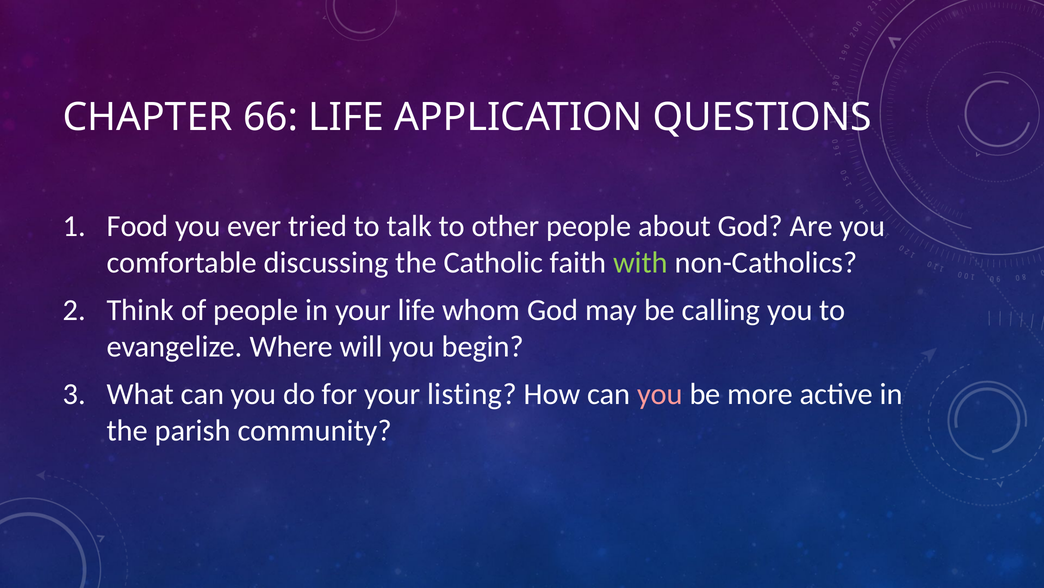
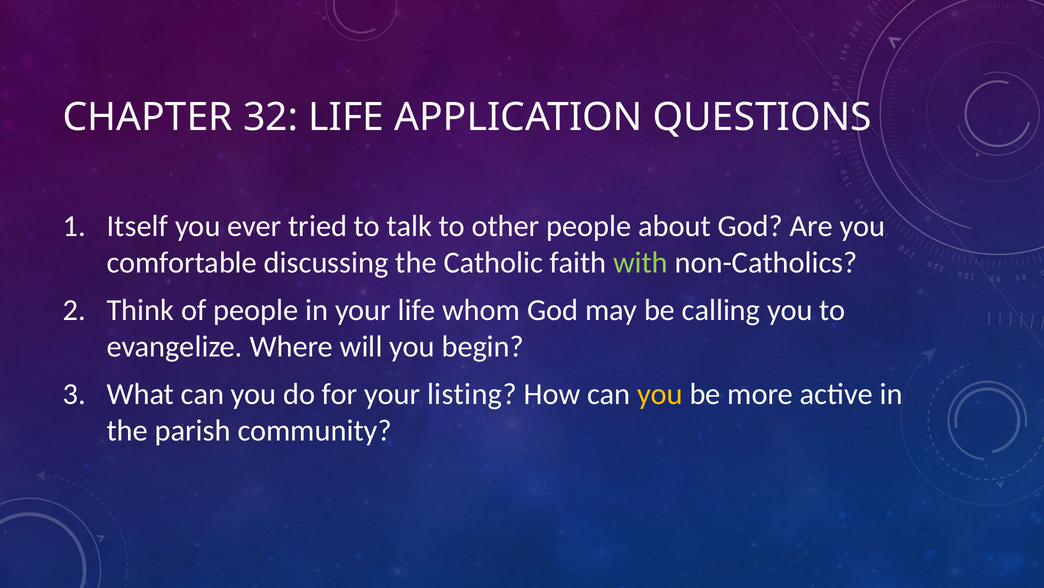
66: 66 -> 32
Food: Food -> Itself
you at (660, 394) colour: pink -> yellow
